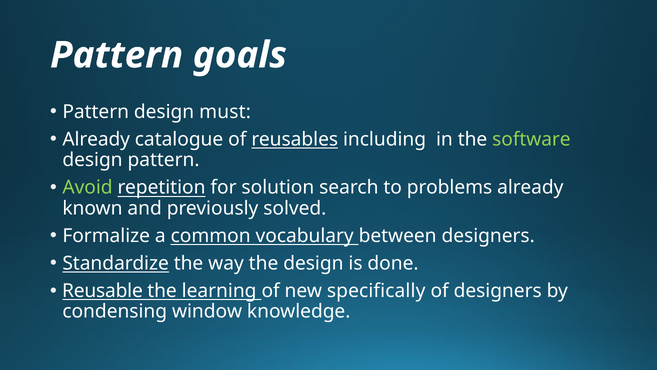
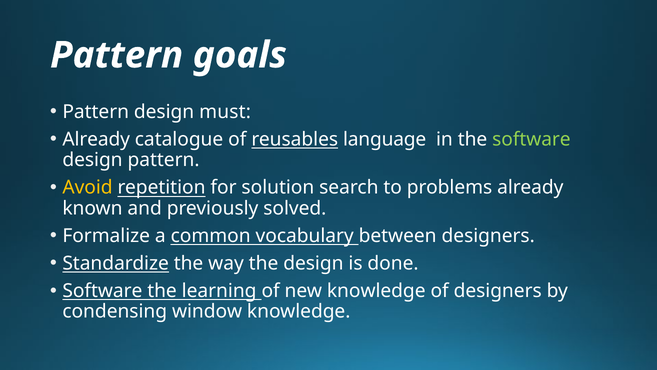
including: including -> language
Avoid colour: light green -> yellow
Reusable at (102, 291): Reusable -> Software
new specifically: specifically -> knowledge
